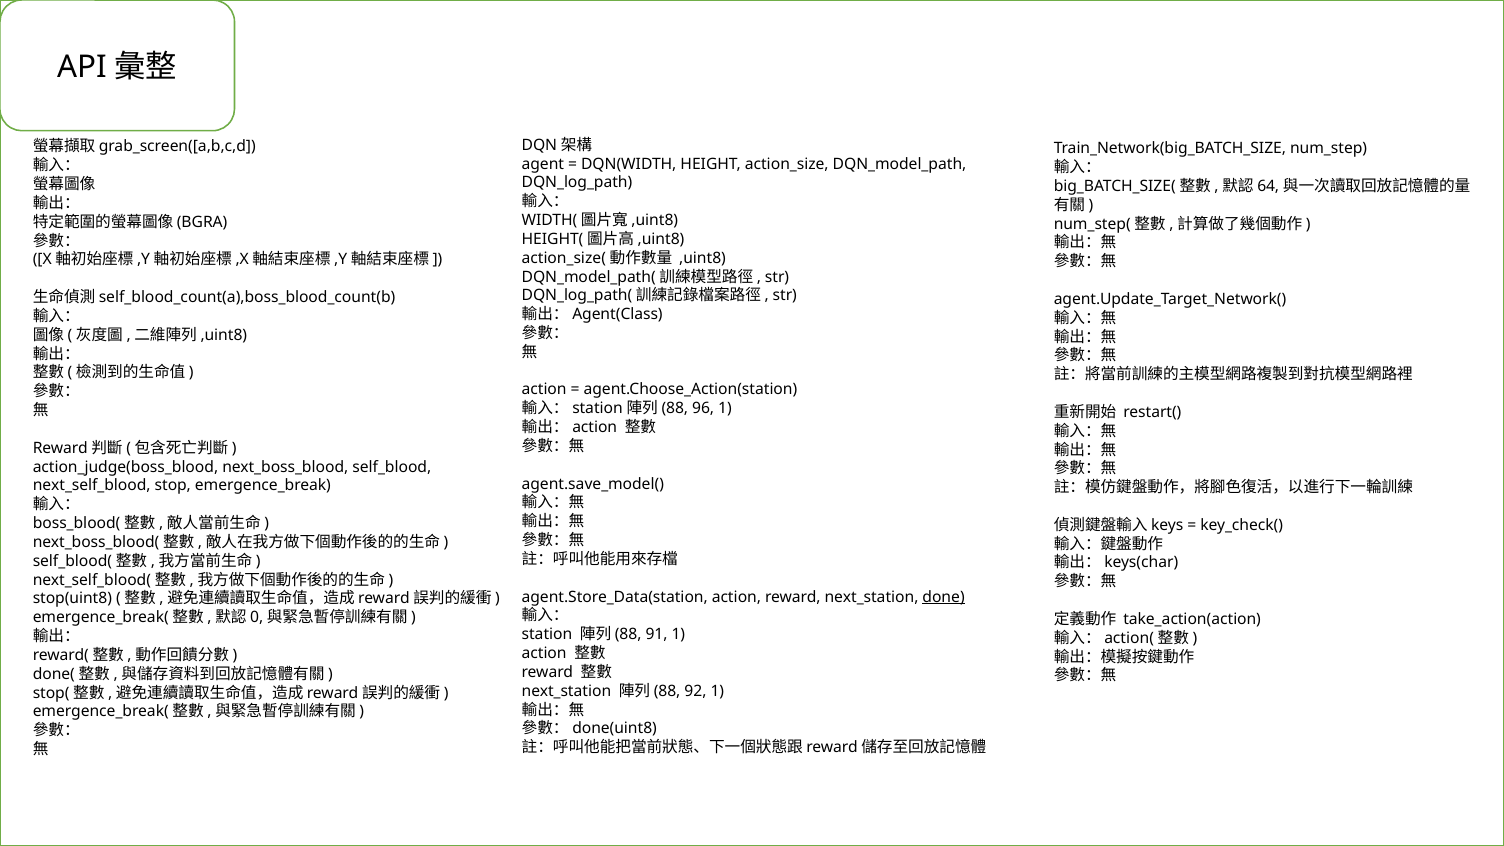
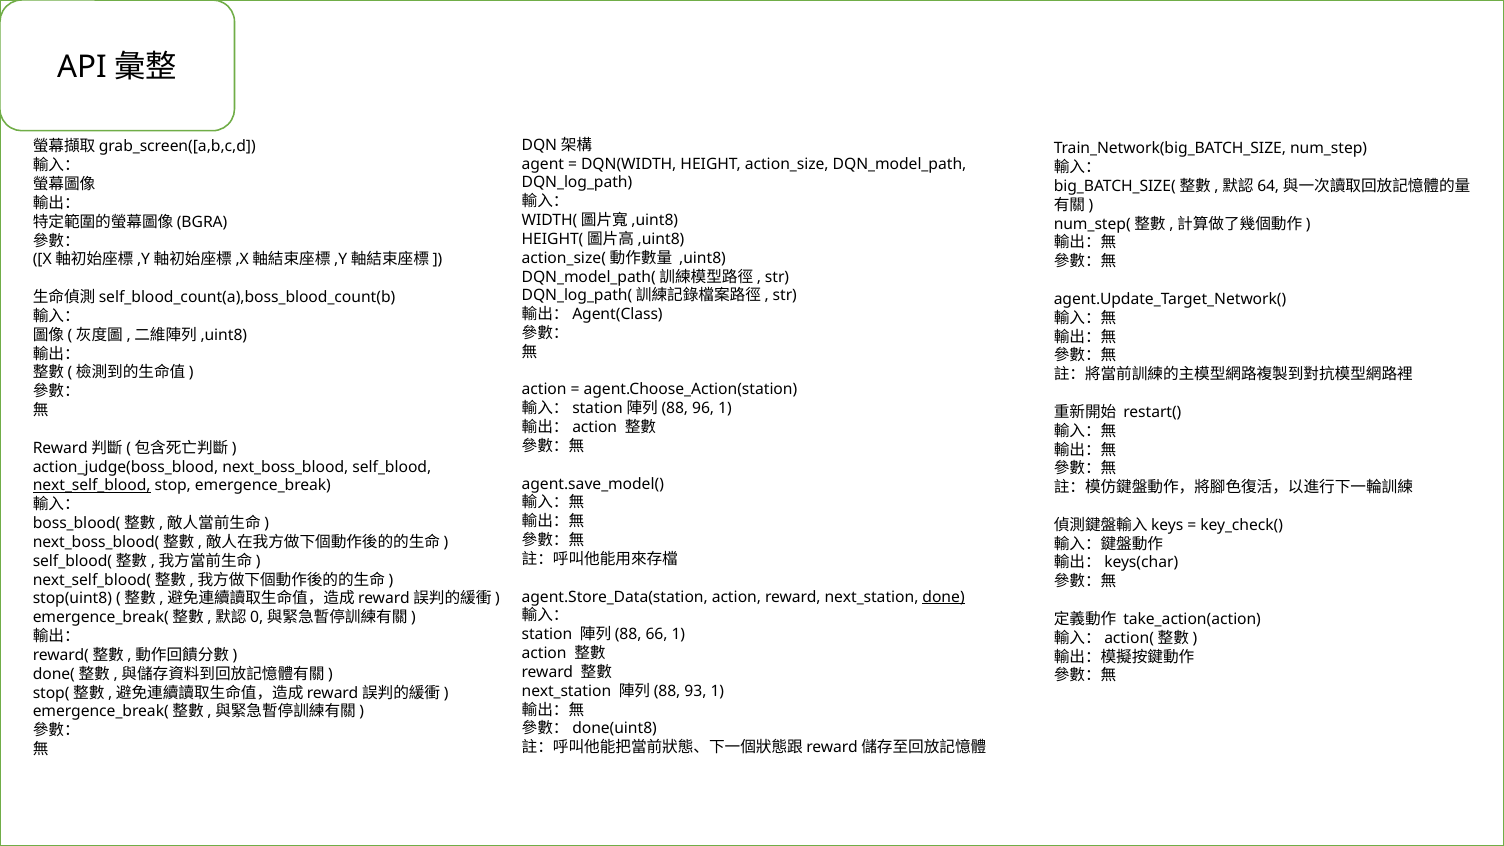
next_self_blood underline: none -> present
91: 91 -> 66
92: 92 -> 93
